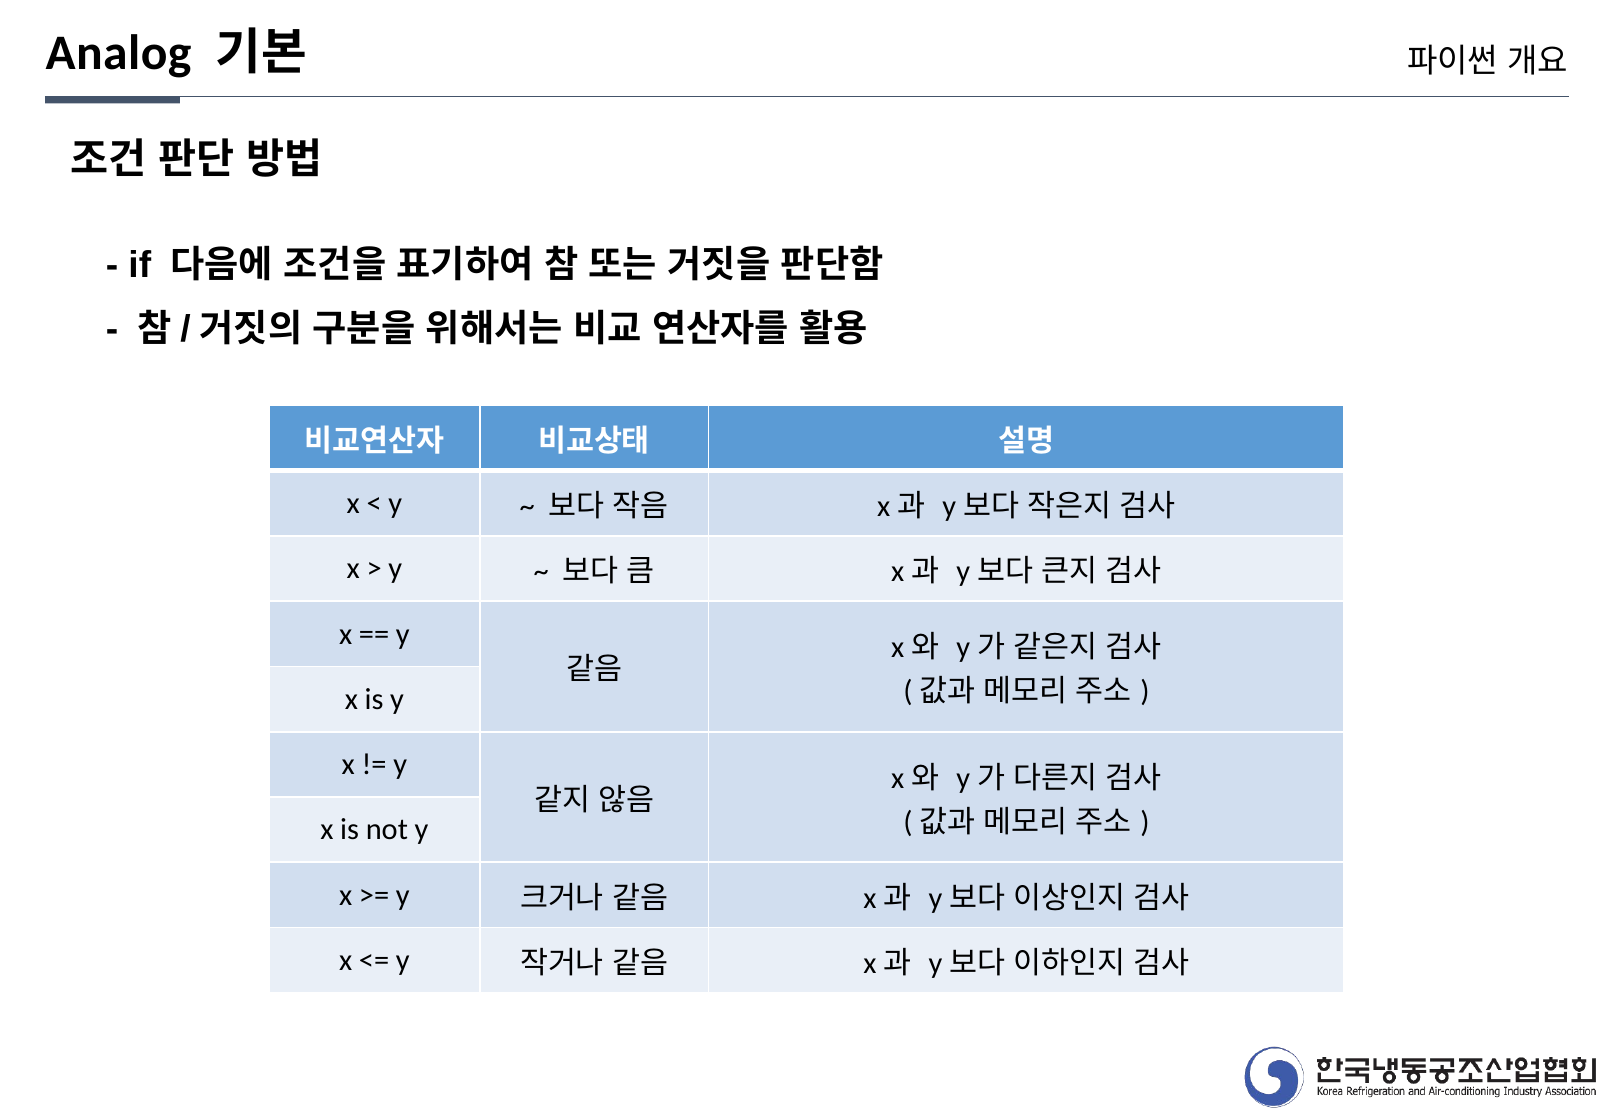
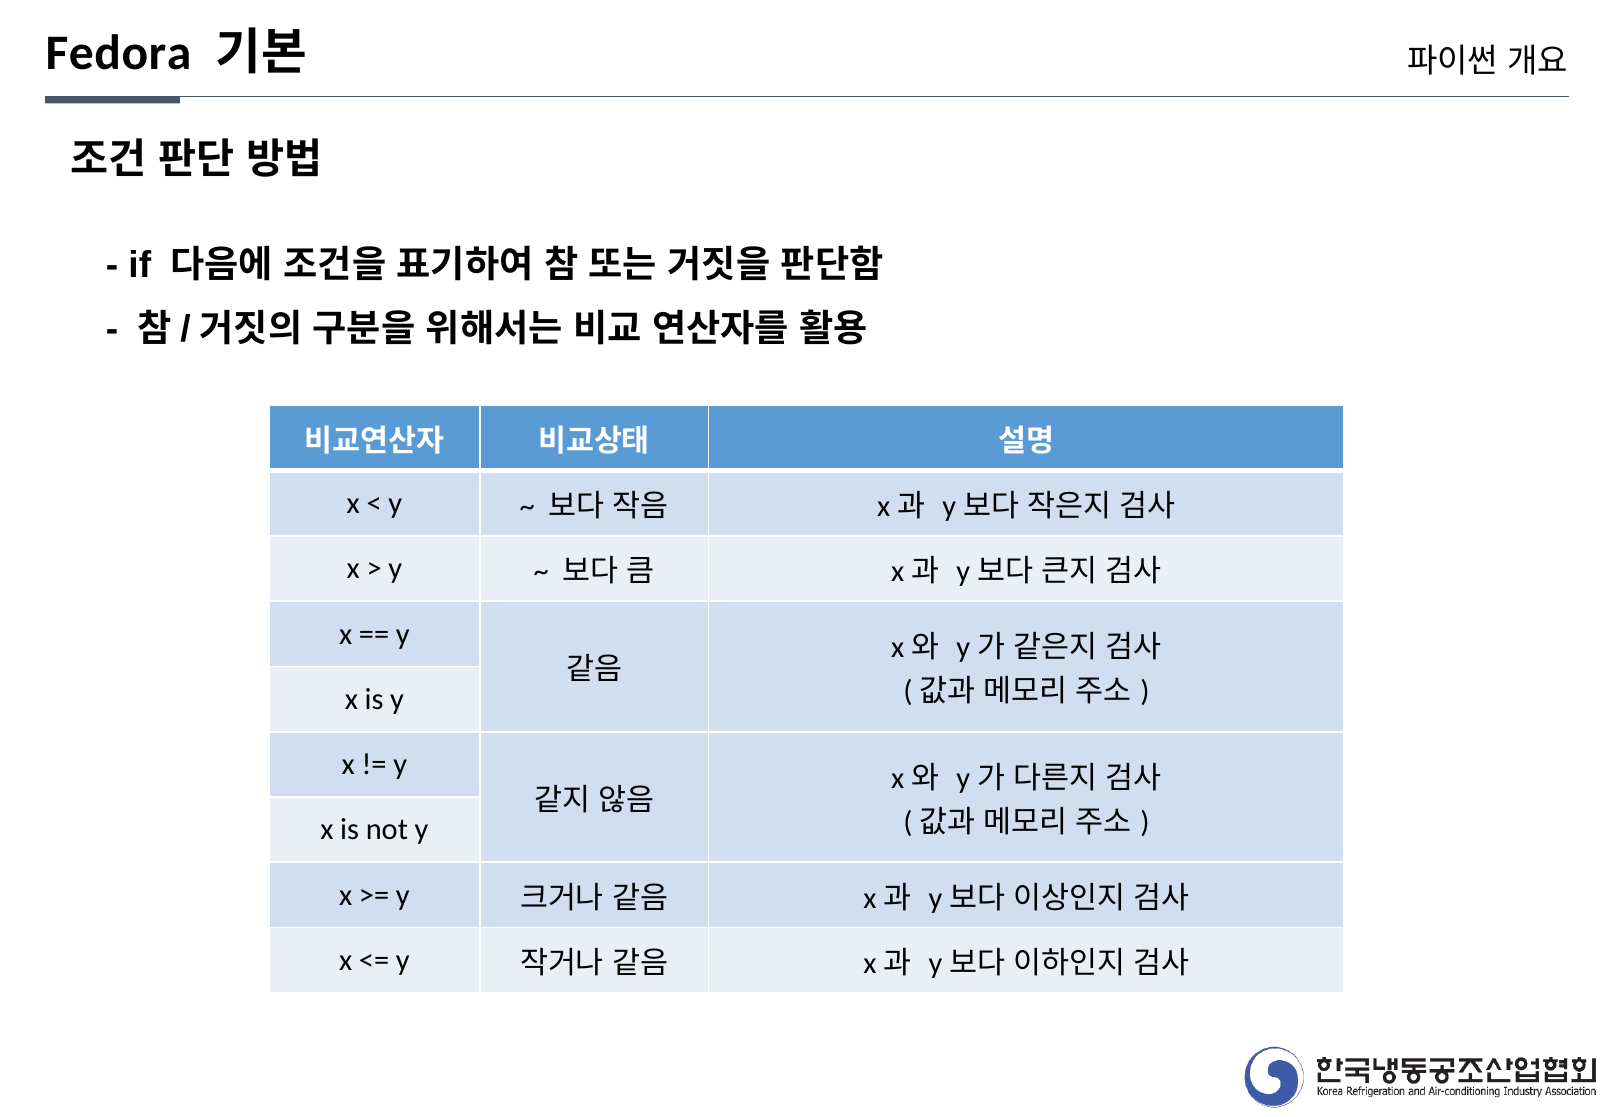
Analog: Analog -> Fedora
